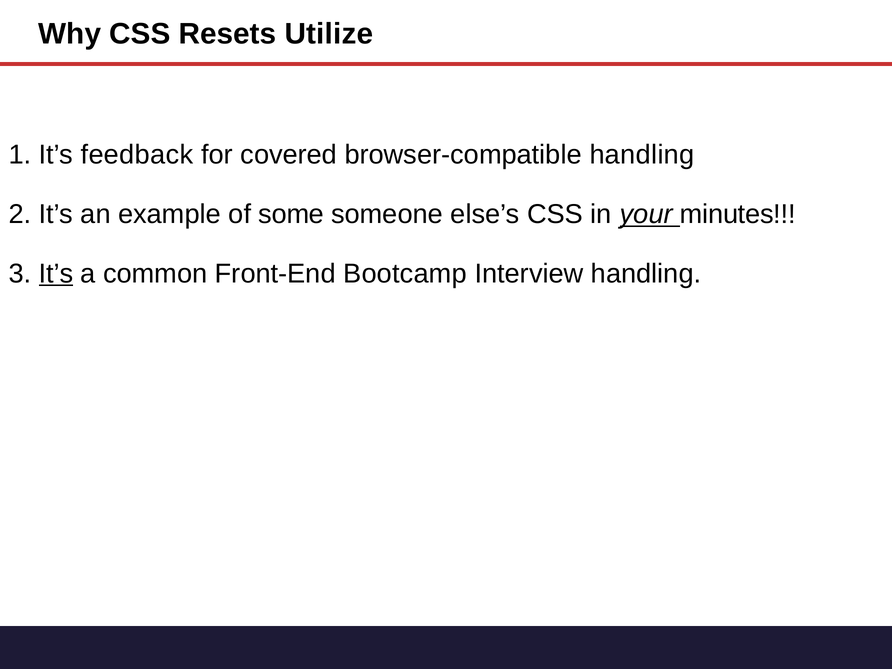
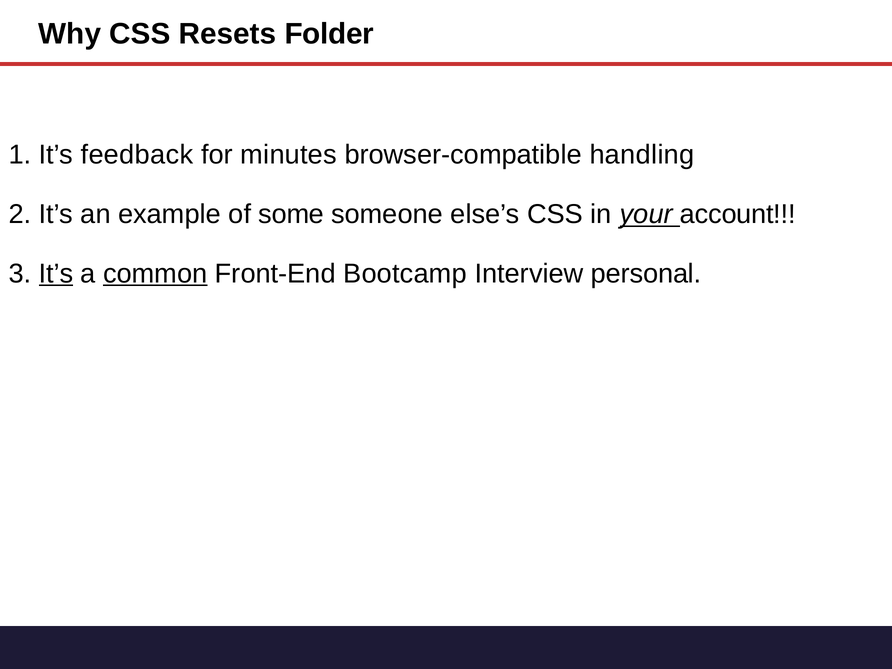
Utilize: Utilize -> Folder
covered: covered -> minutes
minutes: minutes -> account
common underline: none -> present
Interview handling: handling -> personal
